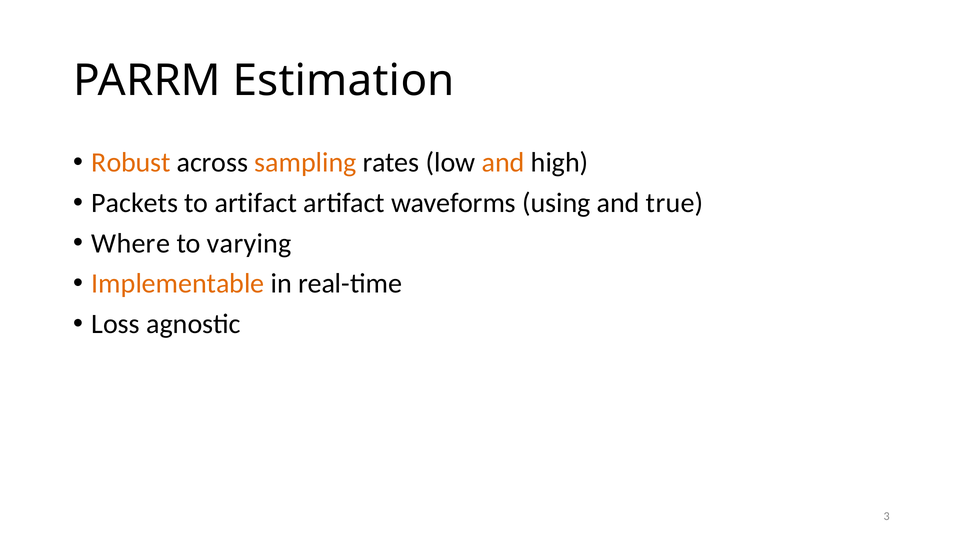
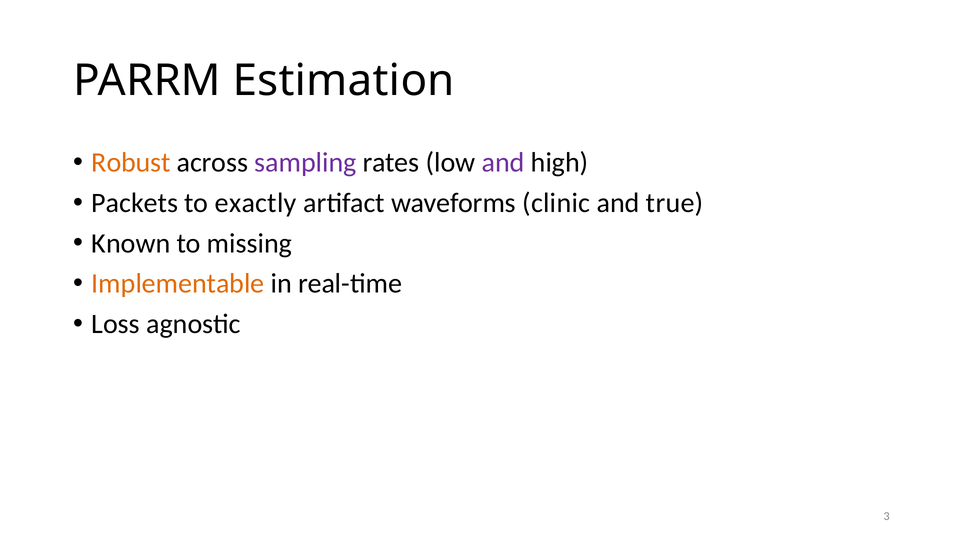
sampling colour: orange -> purple
and at (503, 163) colour: orange -> purple
to artifact: artifact -> exactly
using: using -> clinic
Where: Where -> Known
varying: varying -> missing
